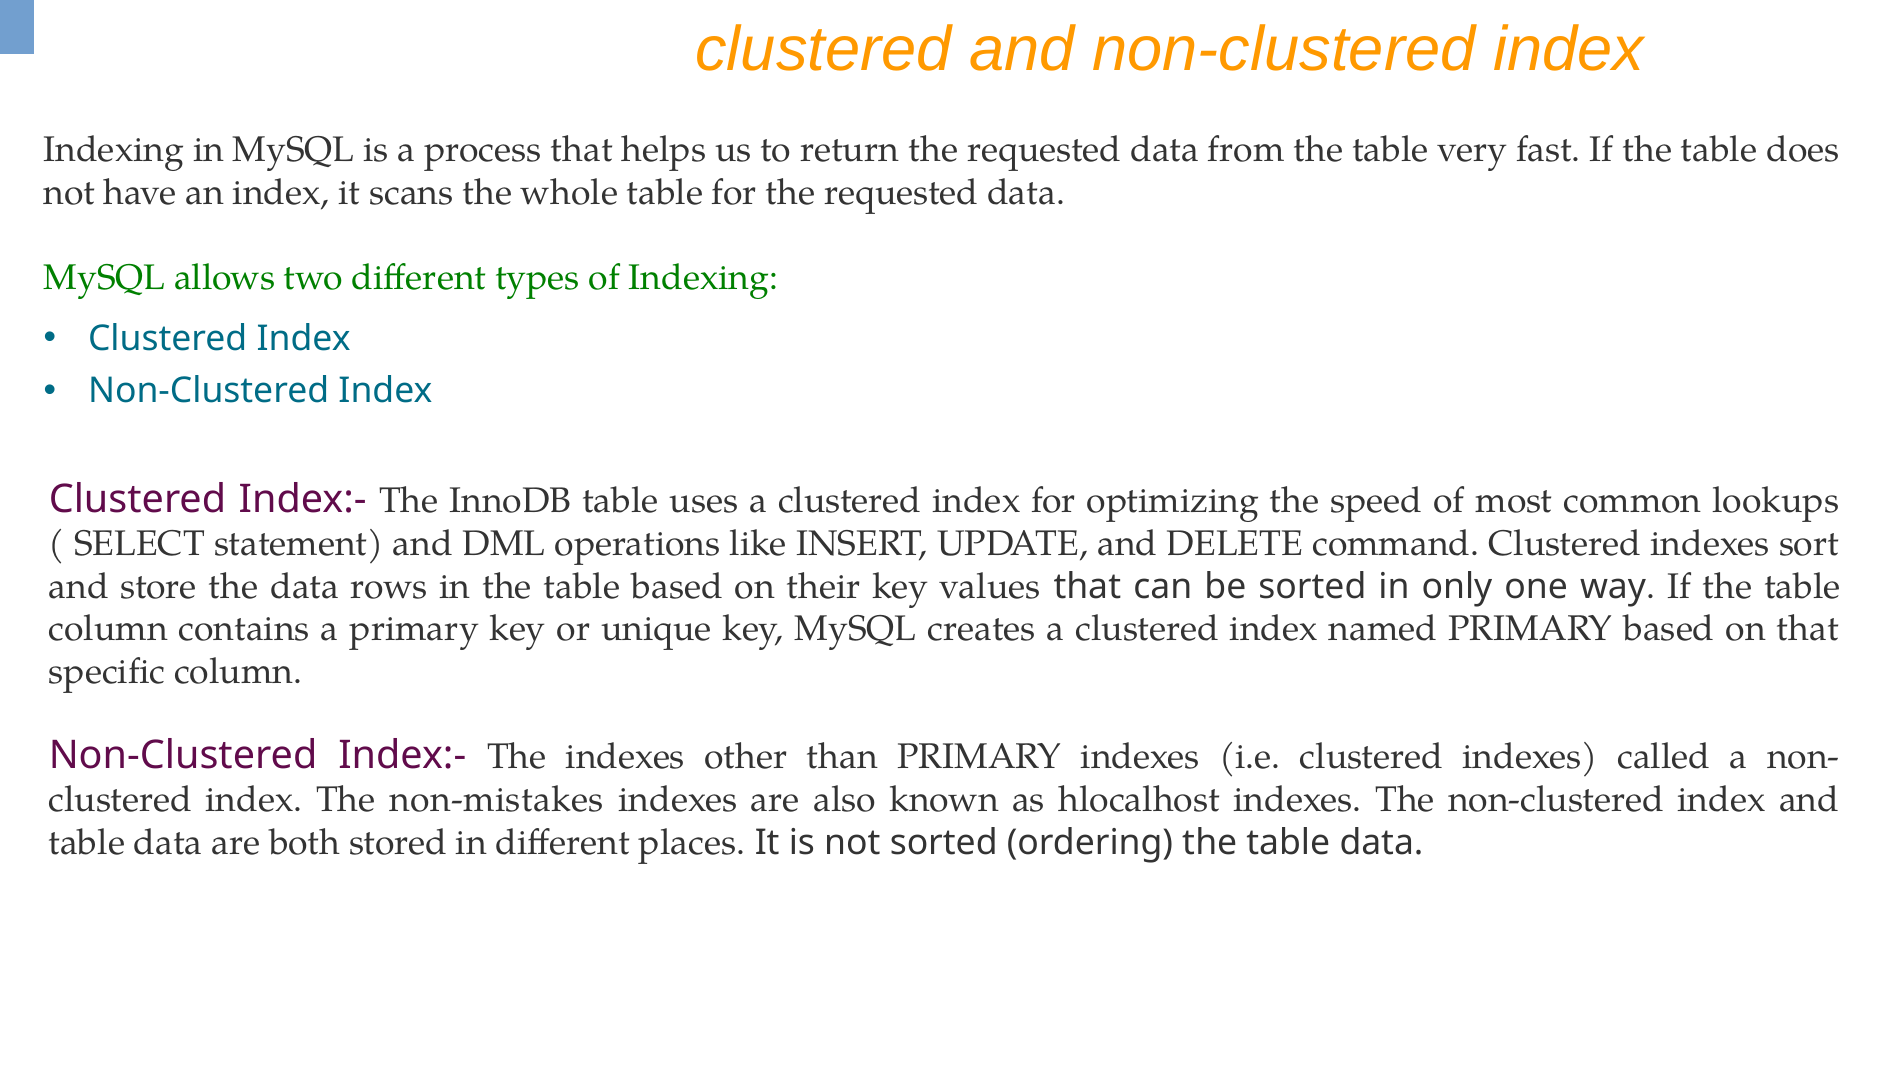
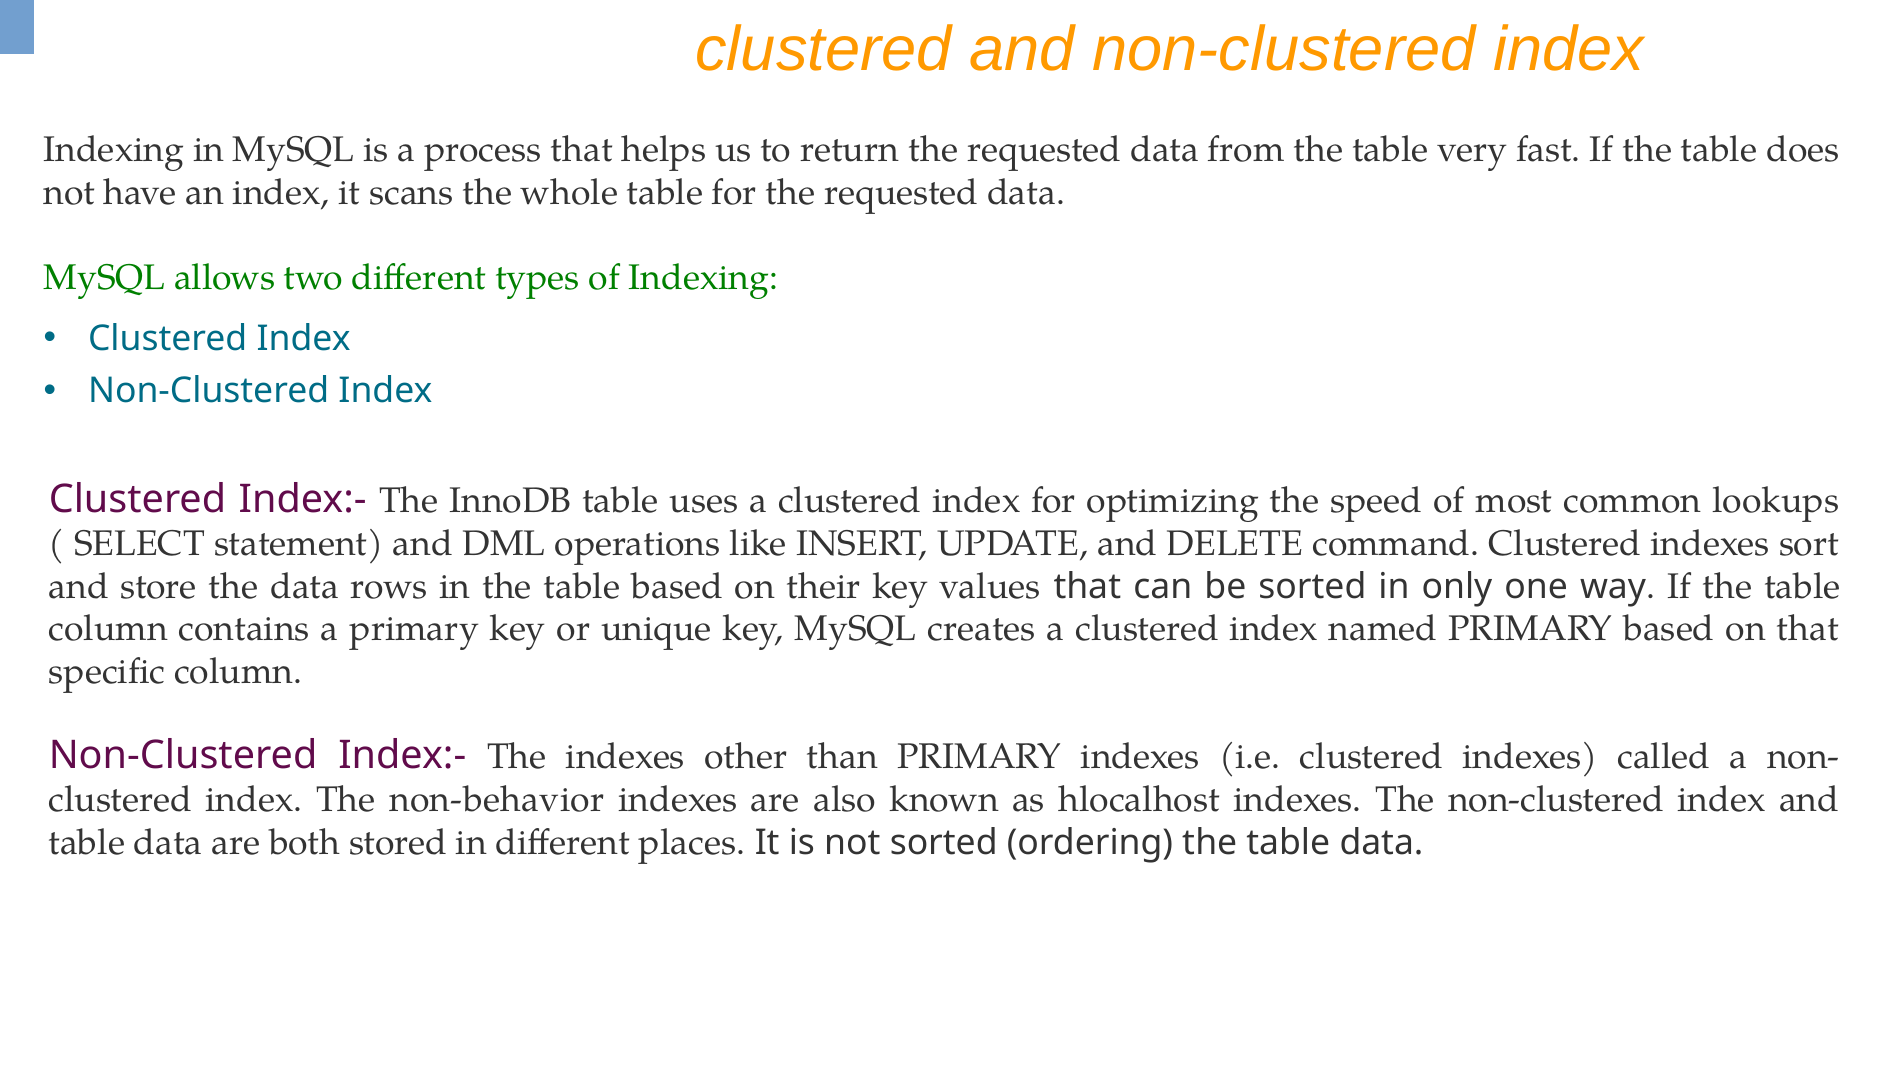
non-mistakes: non-mistakes -> non-behavior
